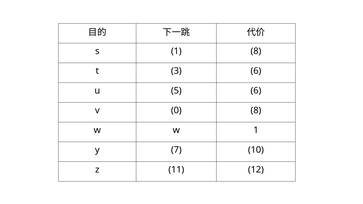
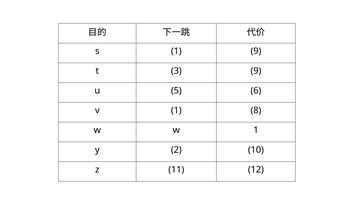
1 8: 8 -> 9
3 6: 6 -> 9
v 0: 0 -> 1
7: 7 -> 2
